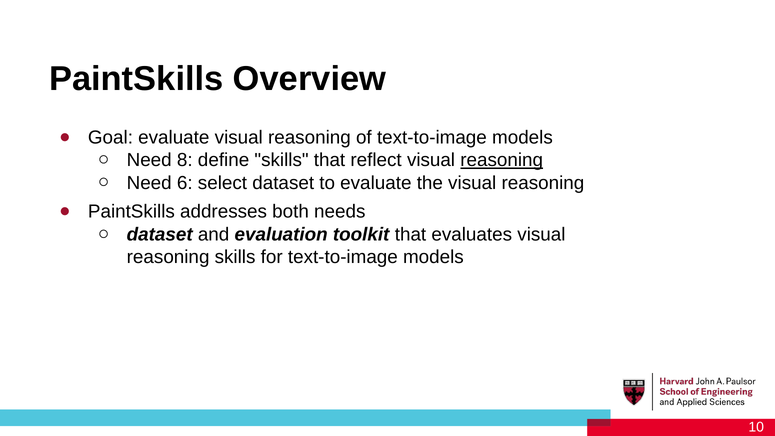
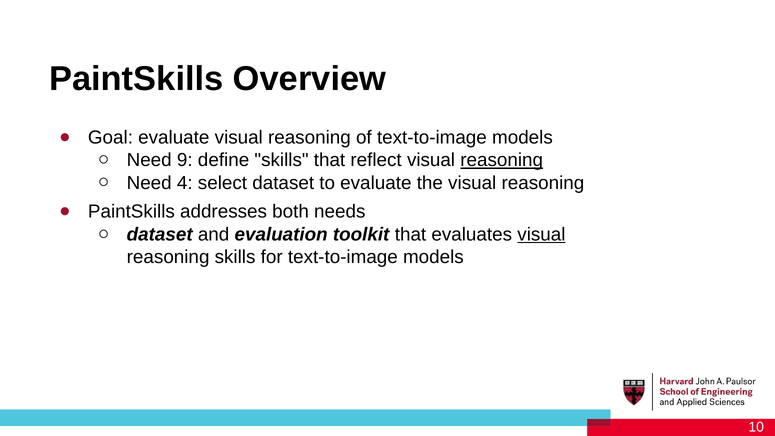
8: 8 -> 9
6: 6 -> 4
visual at (541, 234) underline: none -> present
